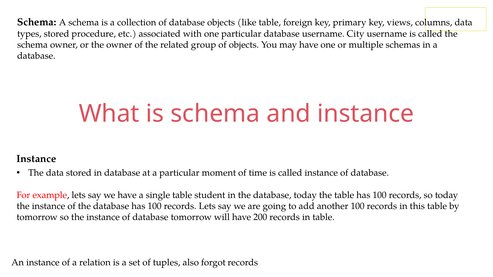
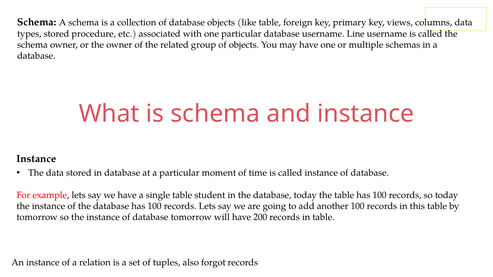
City: City -> Line
